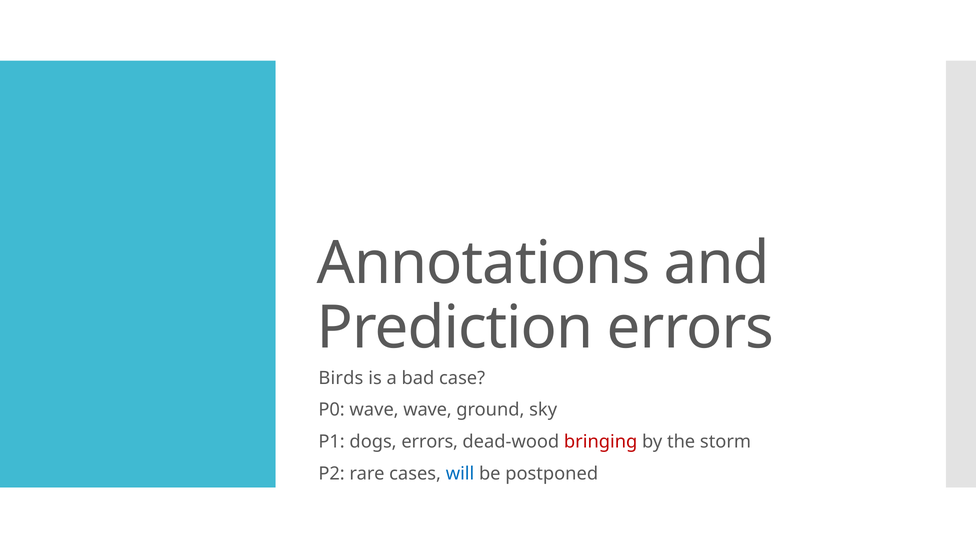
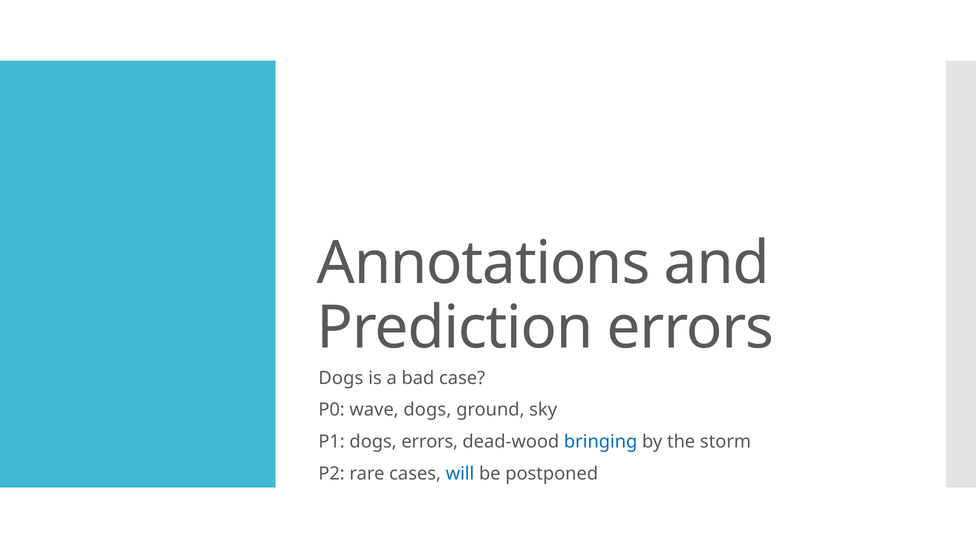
Birds at (341, 378): Birds -> Dogs
wave wave: wave -> dogs
bringing colour: red -> blue
